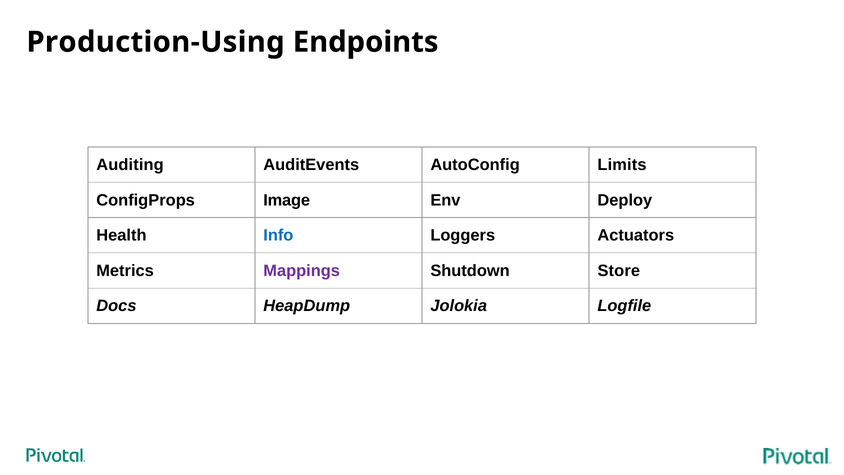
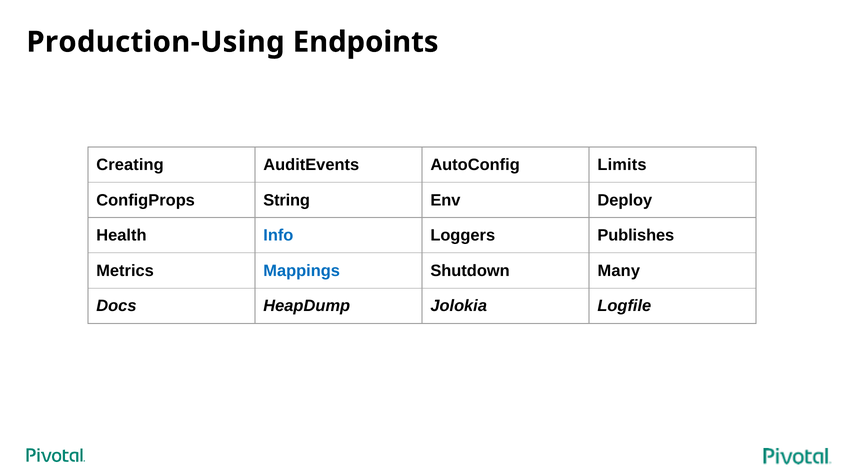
Auditing: Auditing -> Creating
Image: Image -> String
Actuators: Actuators -> Publishes
Mappings colour: purple -> blue
Store: Store -> Many
